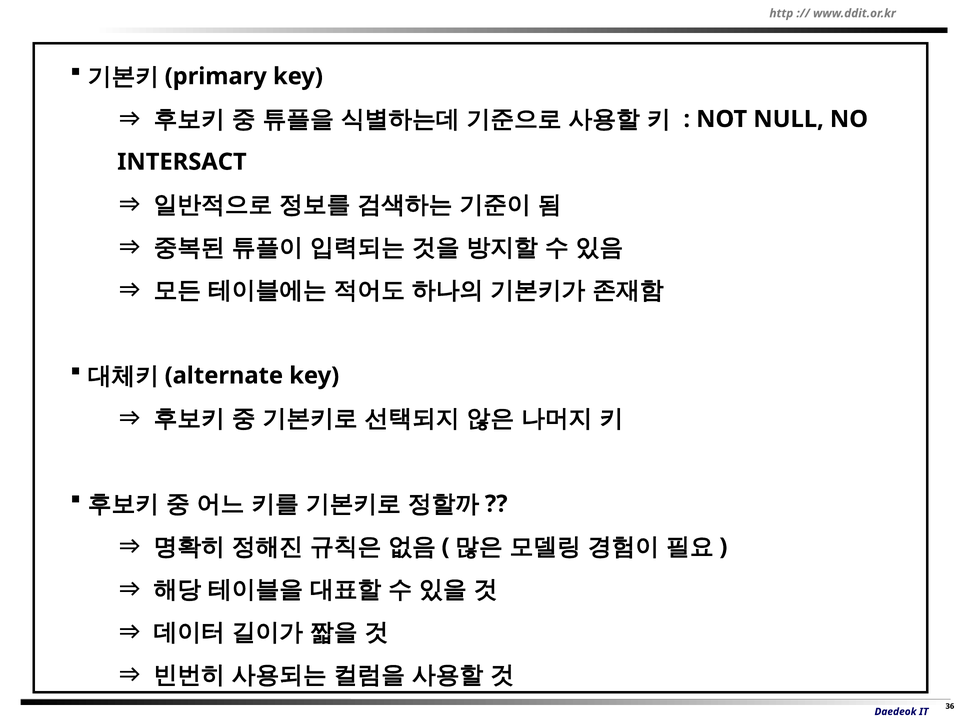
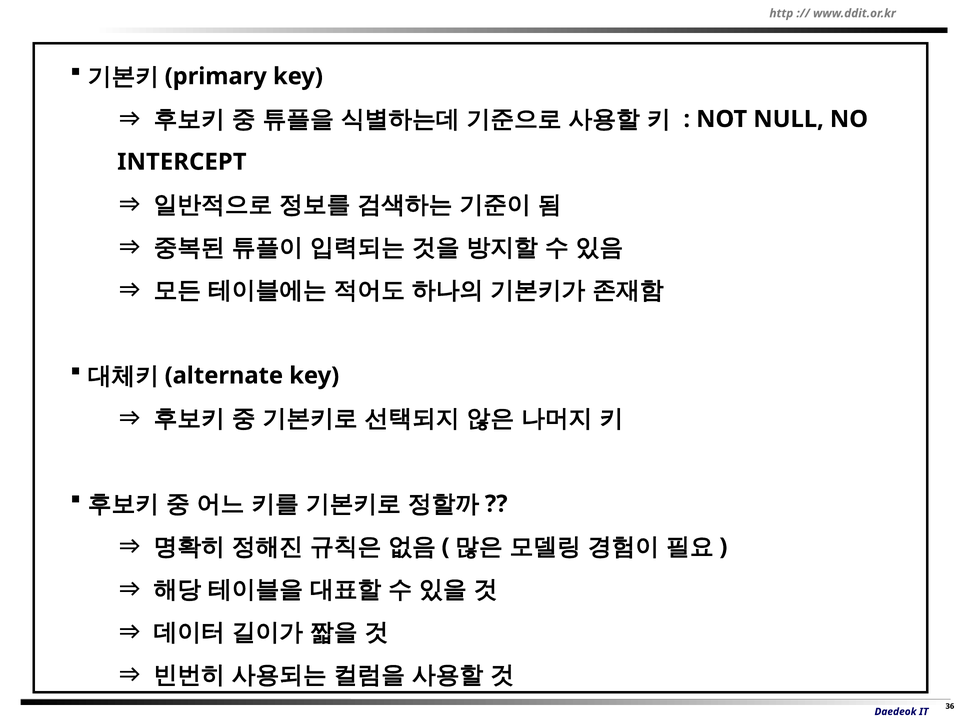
INTERSACT: INTERSACT -> INTERCEPT
